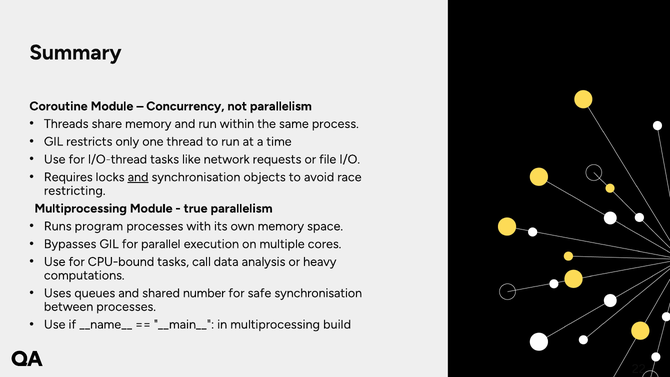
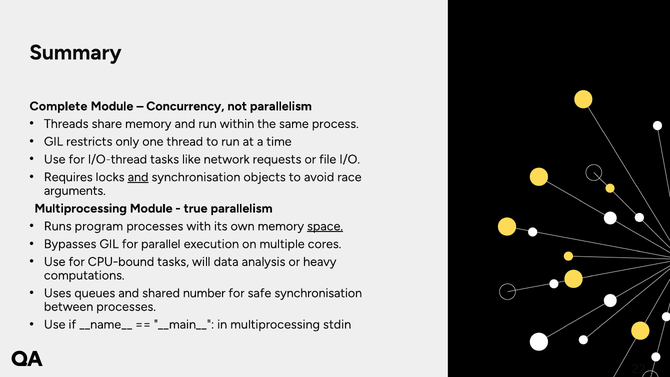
Coroutine: Coroutine -> Complete
restricting: restricting -> arguments
space underline: none -> present
call: call -> will
build: build -> stdin
